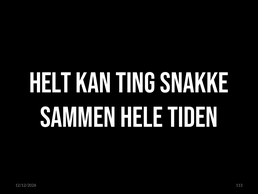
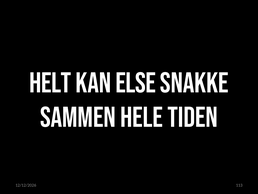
TING: TING -> ELSE
